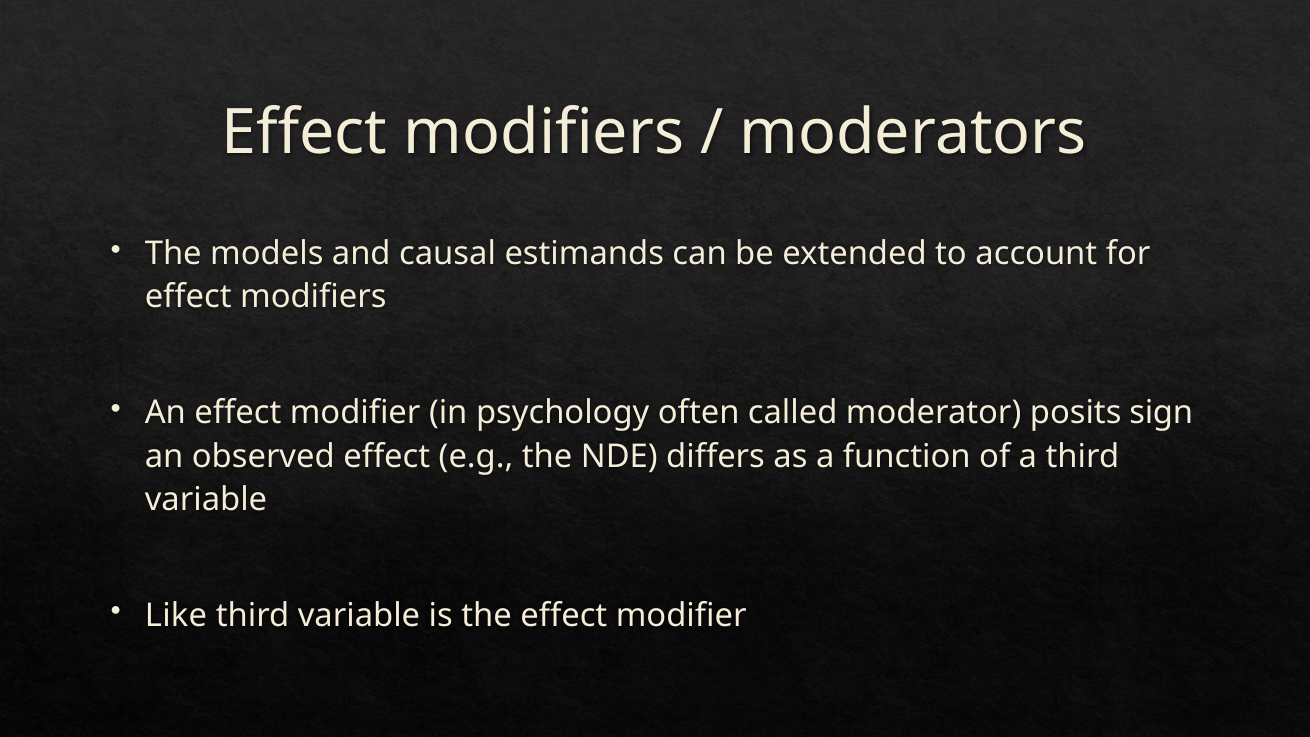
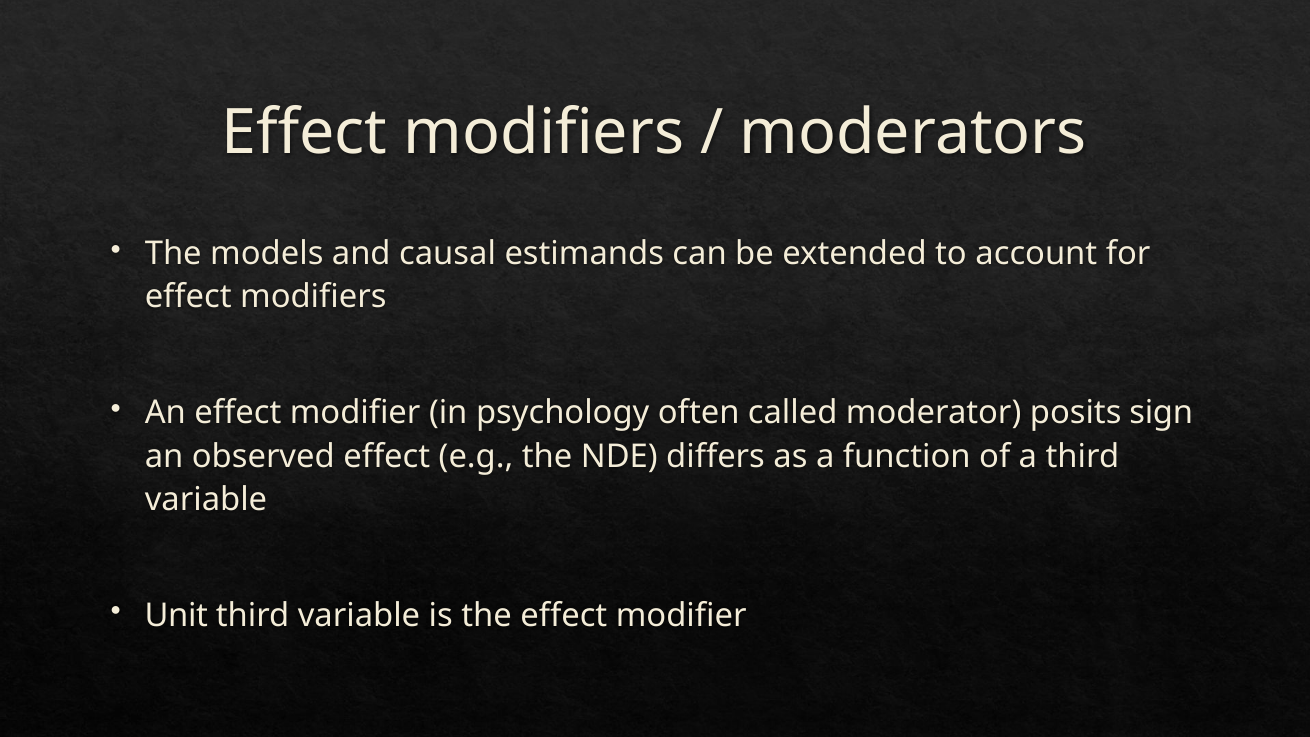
Like: Like -> Unit
